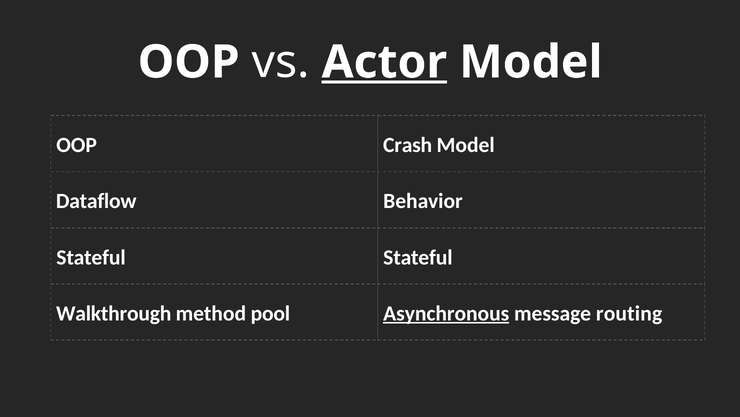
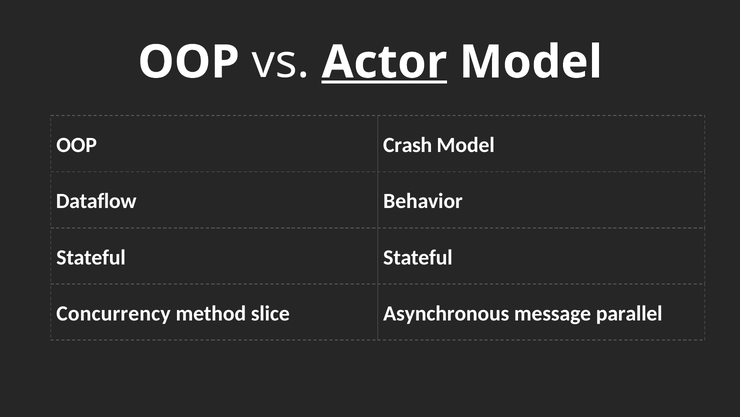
Walkthrough: Walkthrough -> Concurrency
pool: pool -> slice
Asynchronous underline: present -> none
routing: routing -> parallel
